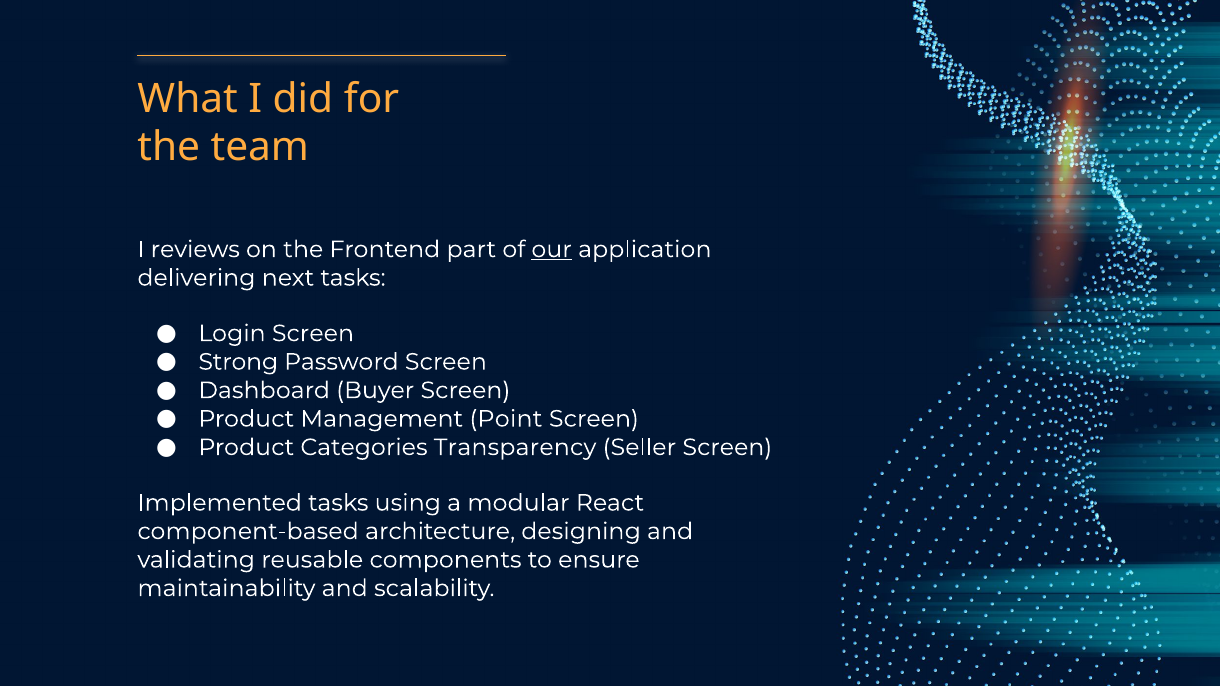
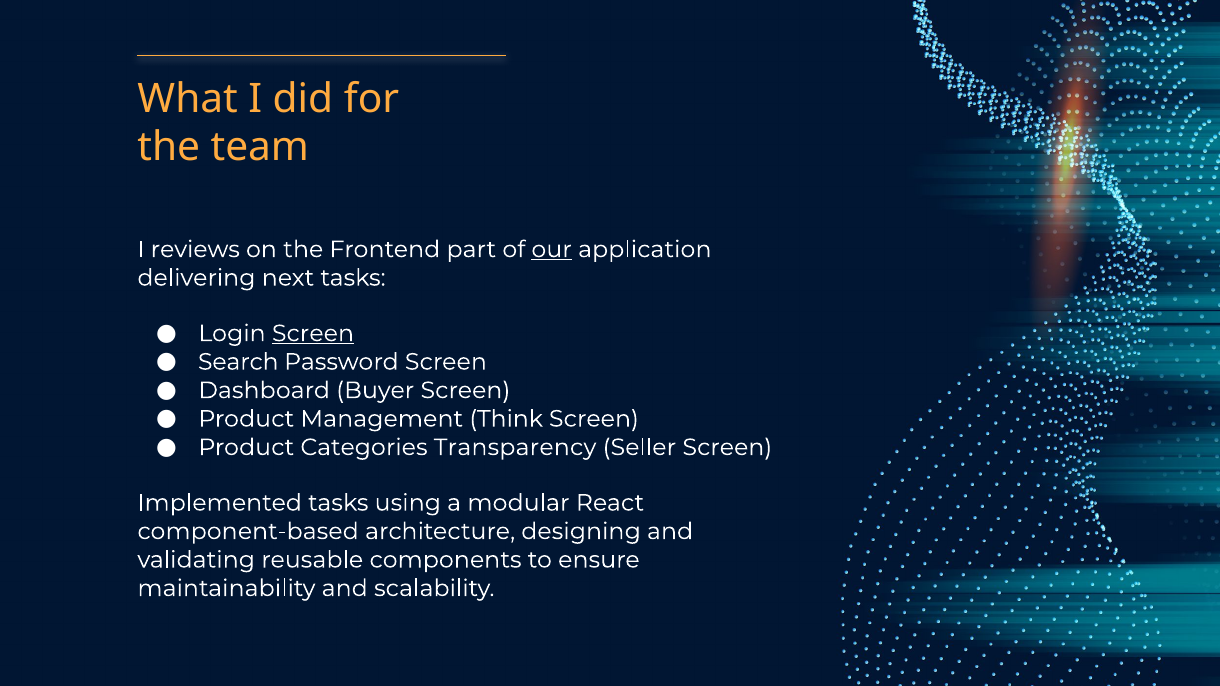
Screen at (313, 334) underline: none -> present
Strong: Strong -> Search
Point: Point -> Think
